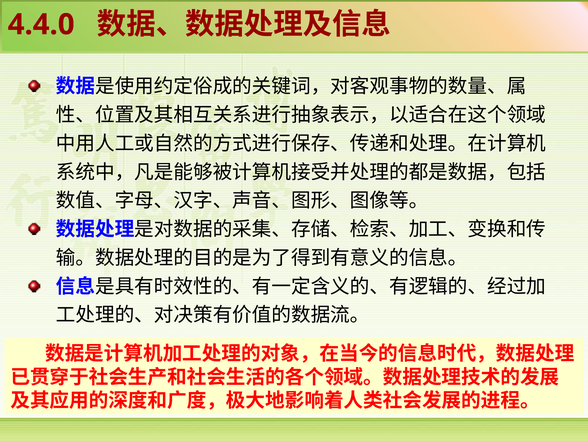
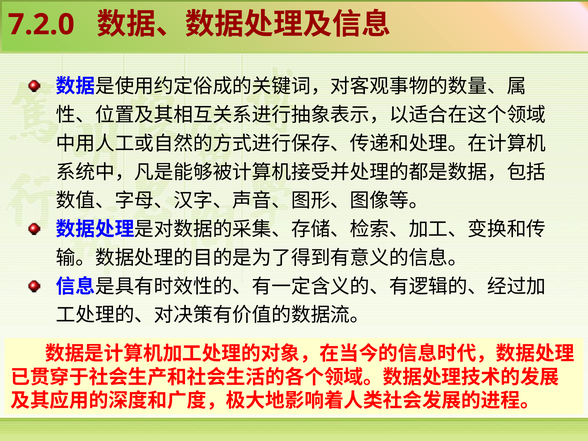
4.4.0: 4.4.0 -> 7.2.0
